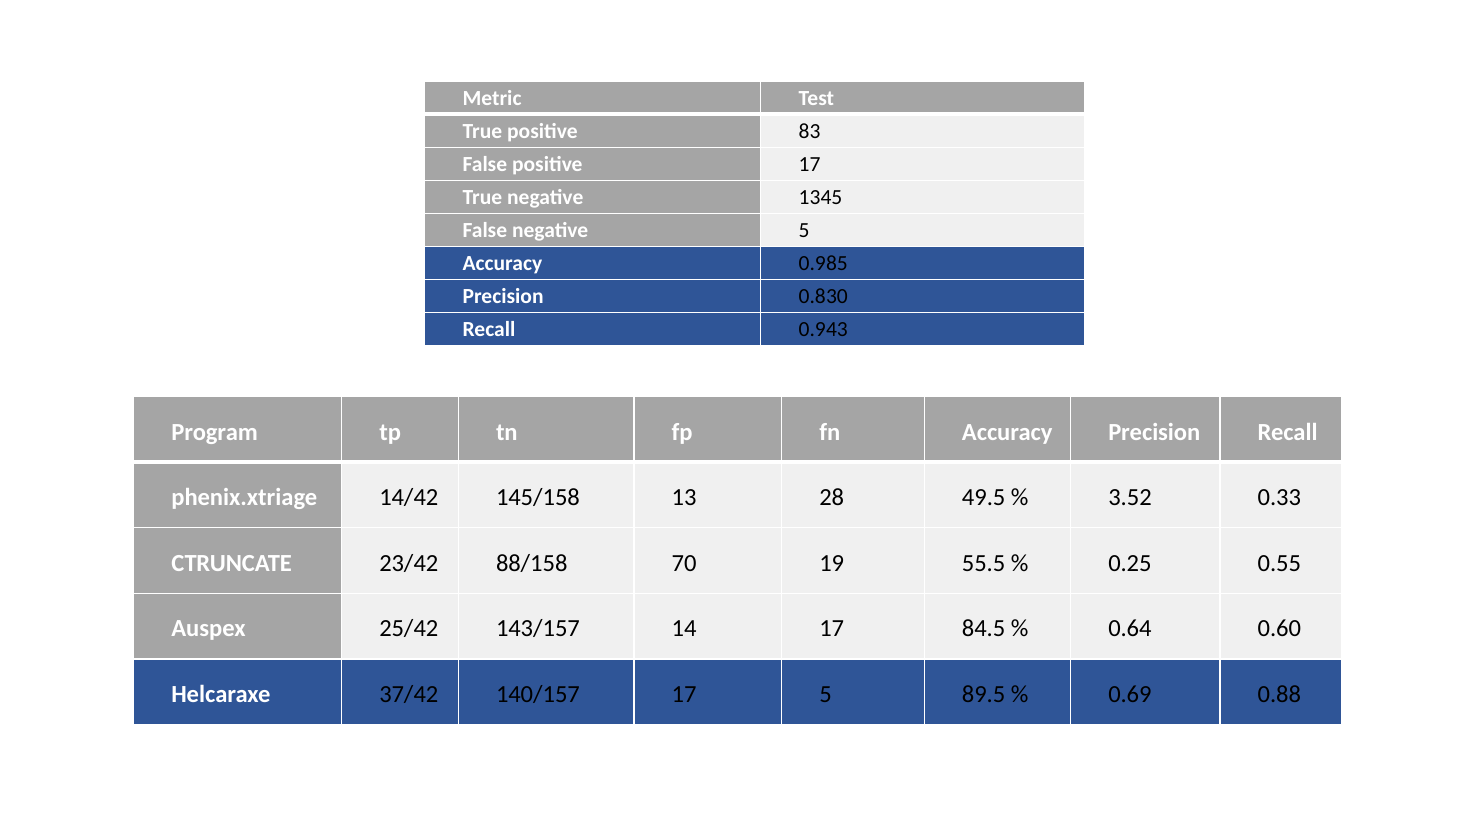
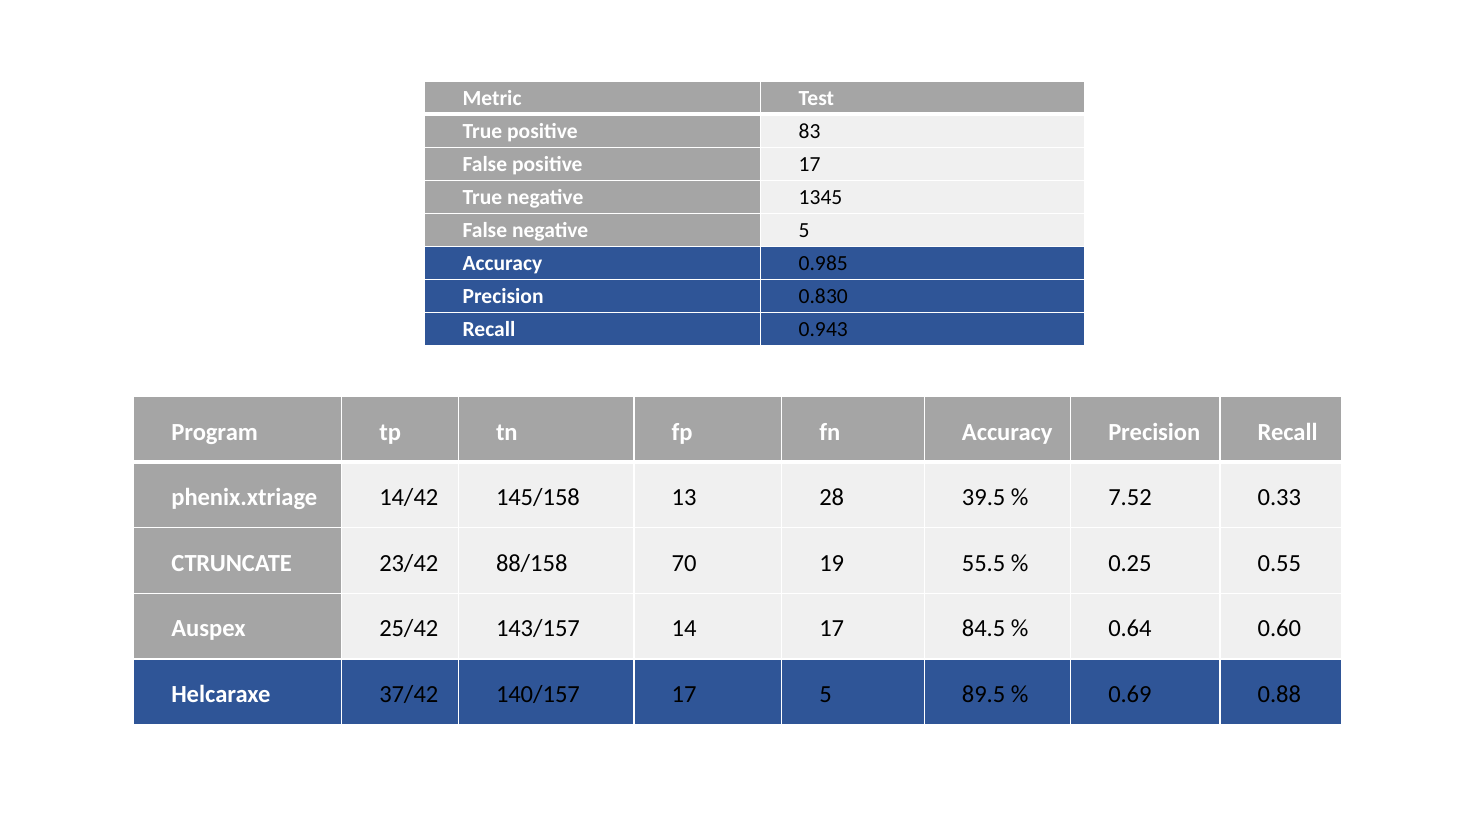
49.5: 49.5 -> 39.5
3.52: 3.52 -> 7.52
